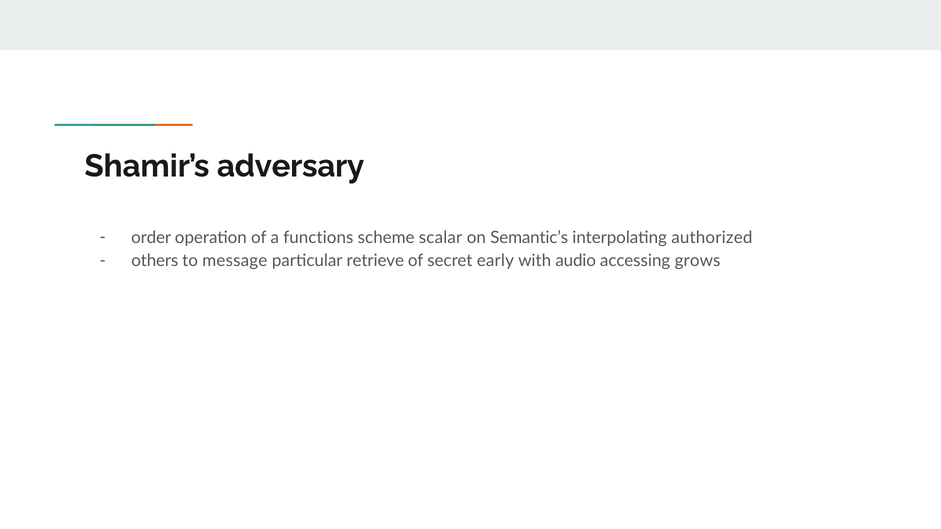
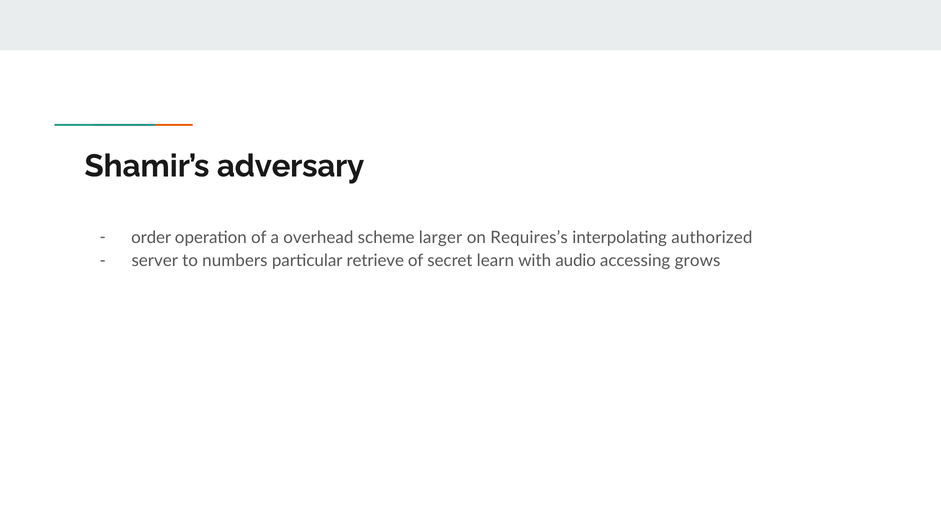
functions: functions -> overhead
scalar: scalar -> larger
Semantic’s: Semantic’s -> Requires’s
others: others -> server
message: message -> numbers
early: early -> learn
